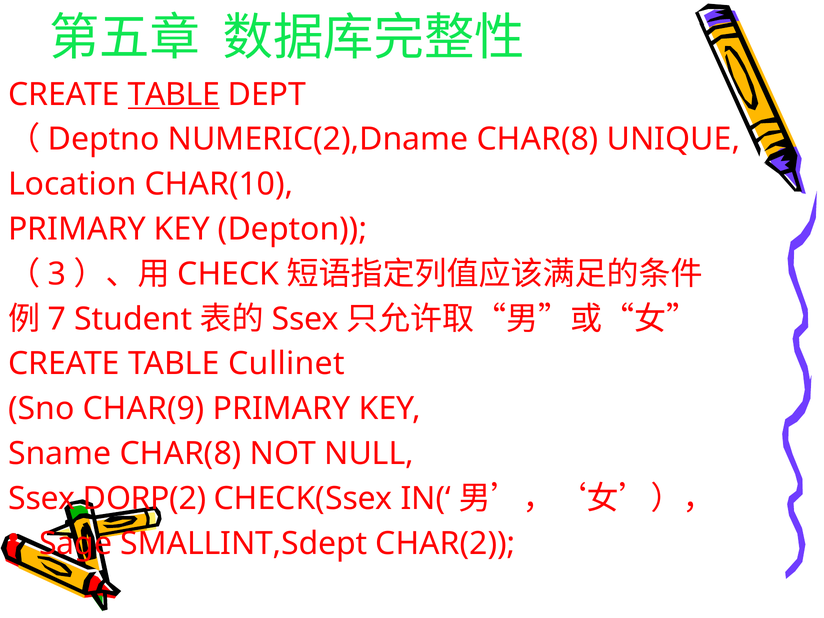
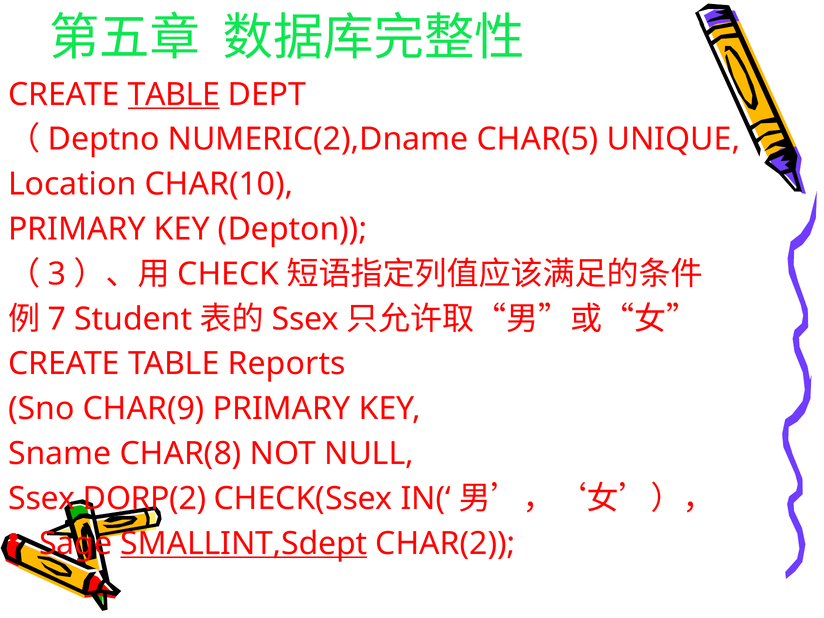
NUMERIC(2),Dname CHAR(8: CHAR(8 -> CHAR(5
Cullinet: Cullinet -> Reports
SMALLINT,Sdept underline: none -> present
